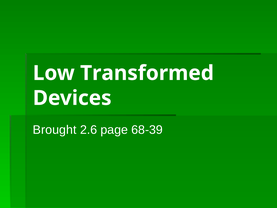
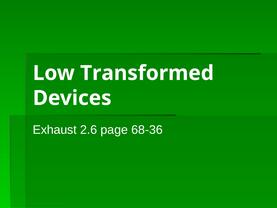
Brought: Brought -> Exhaust
68-39: 68-39 -> 68-36
